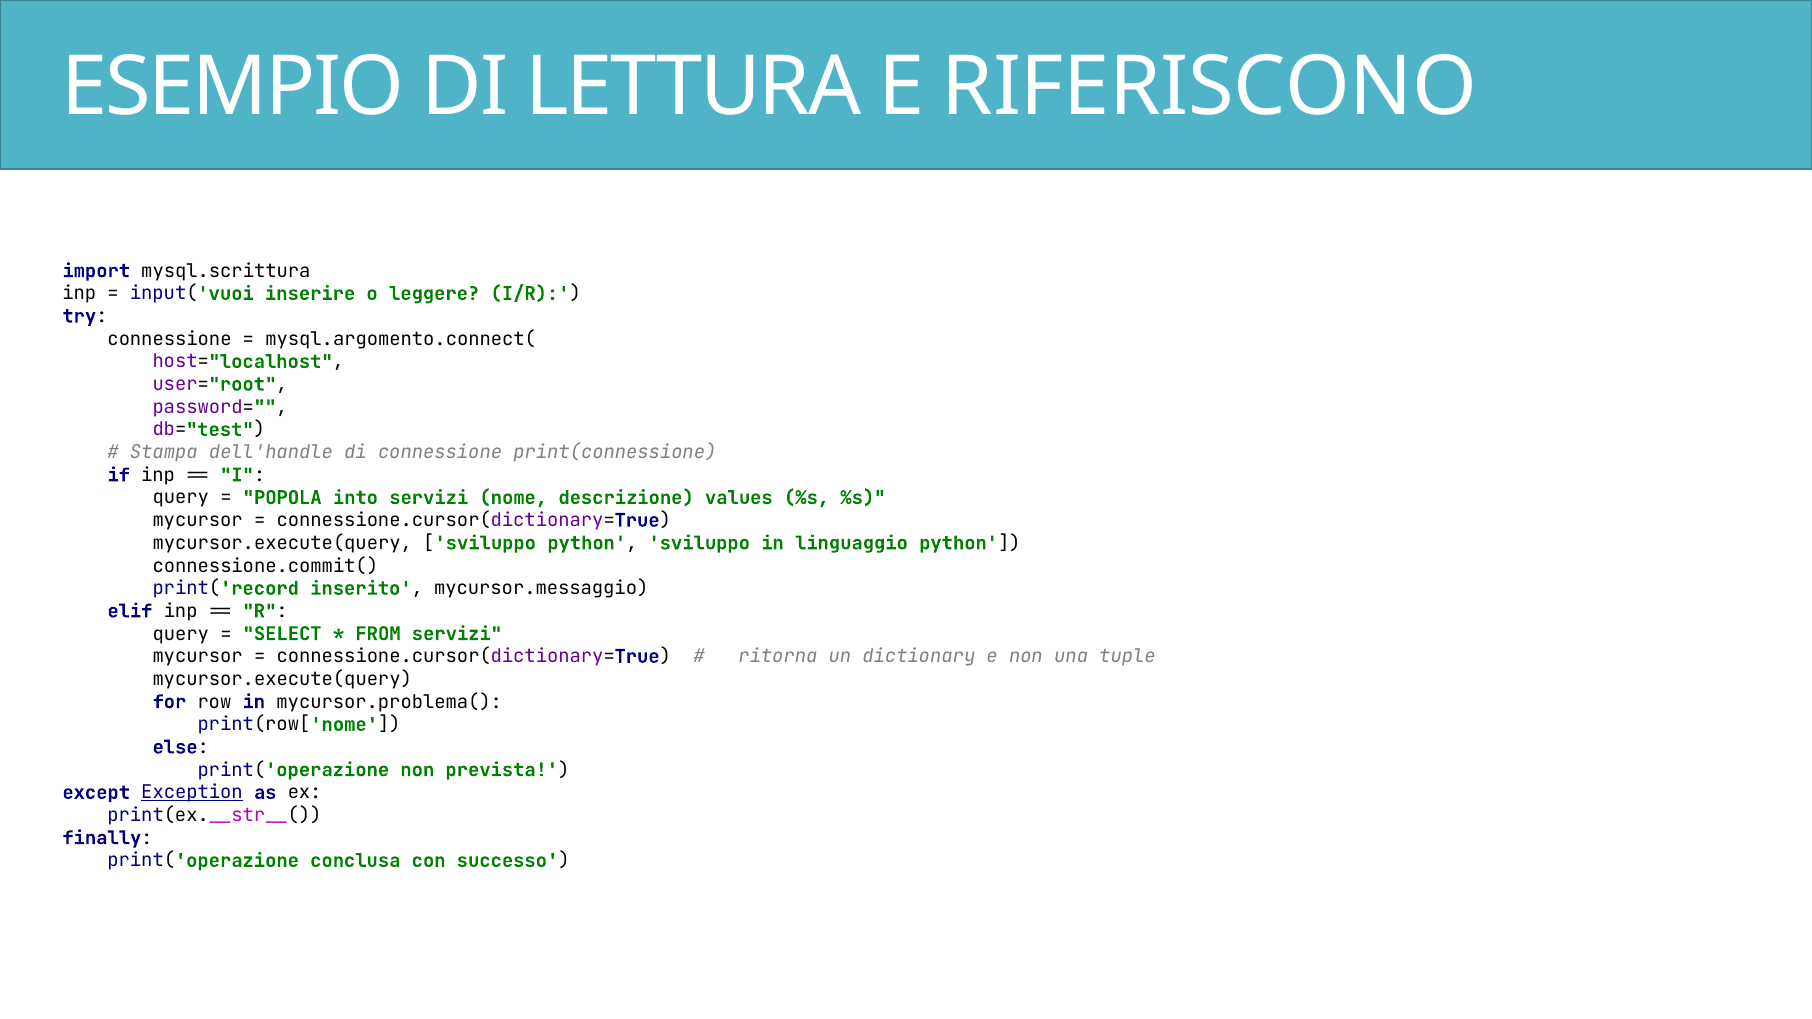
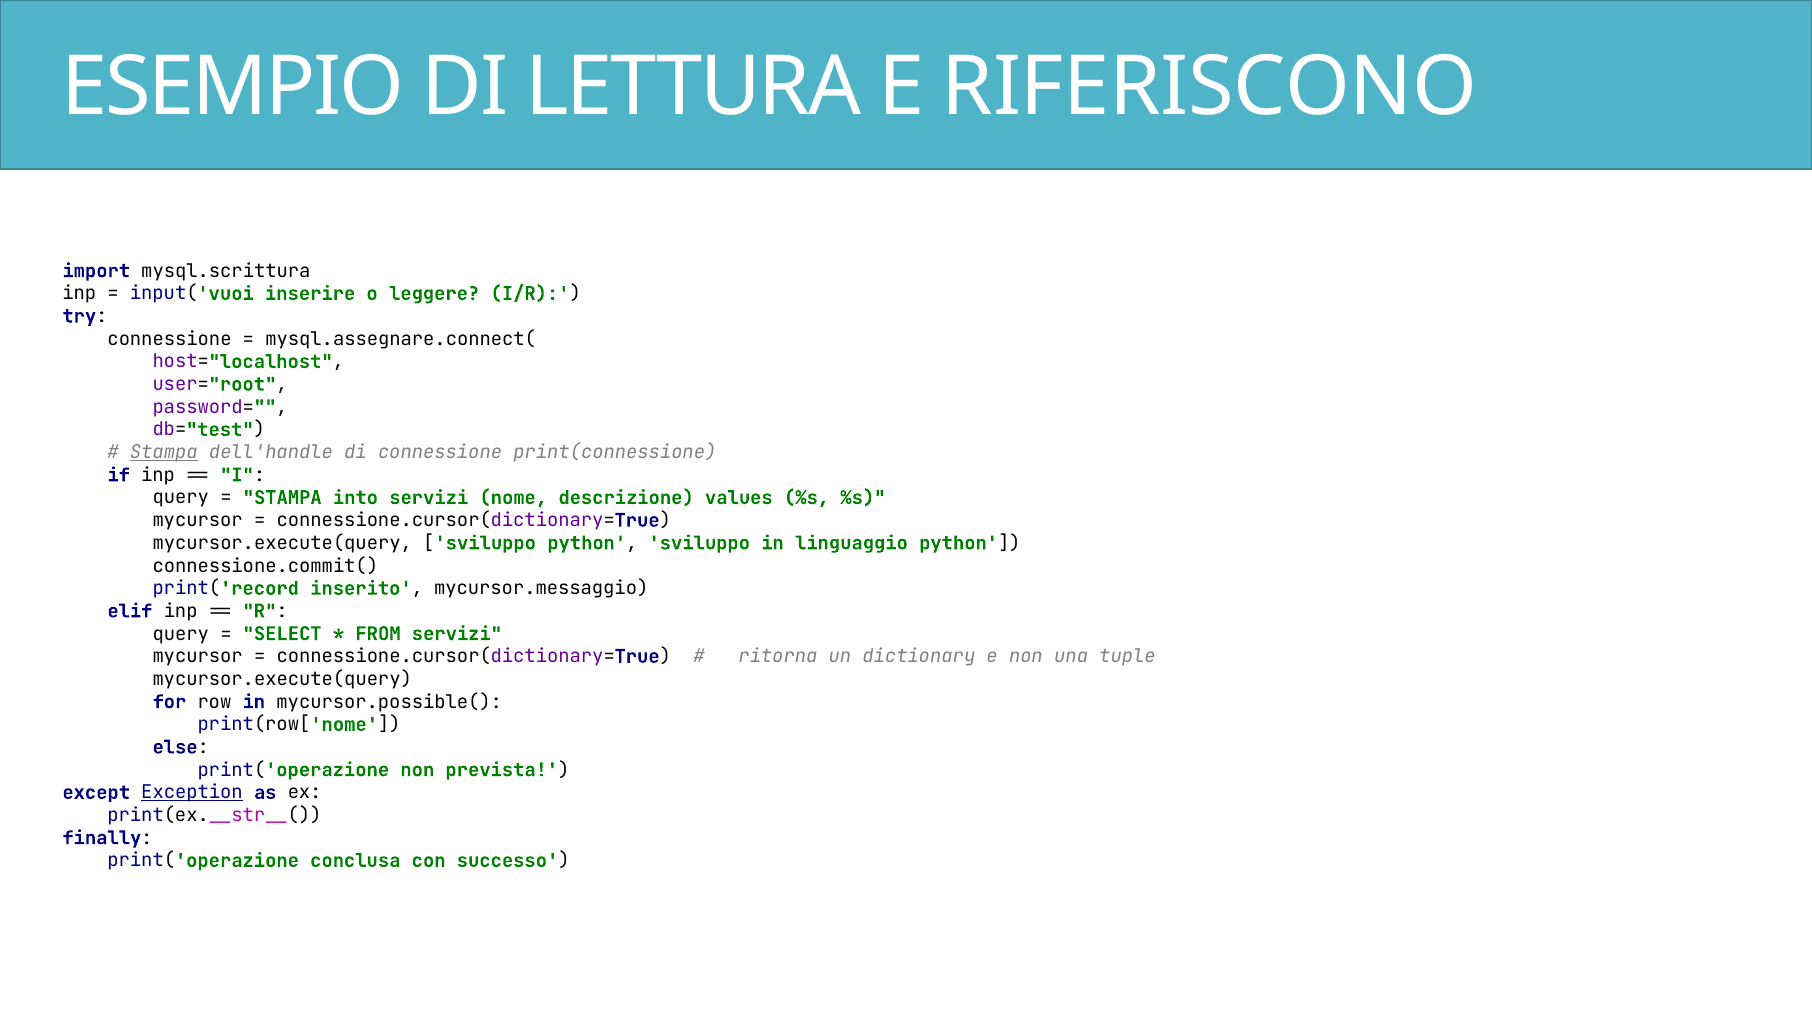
mysql.argomento.connect(: mysql.argomento.connect( -> mysql.assegnare.connect(
Stampa at (164, 453) underline: none -> present
POPOLA at (282, 498): POPOLA -> STAMPA
mycursor.problema(: mycursor.problema( -> mycursor.possible(
